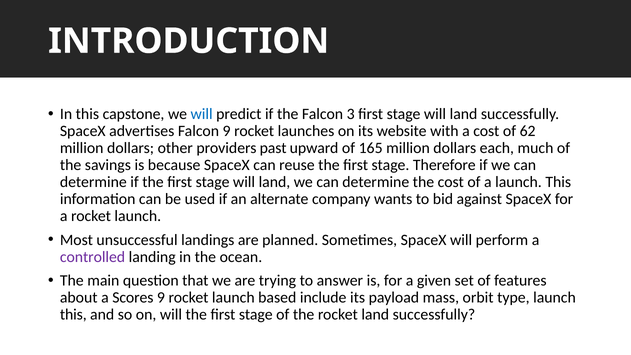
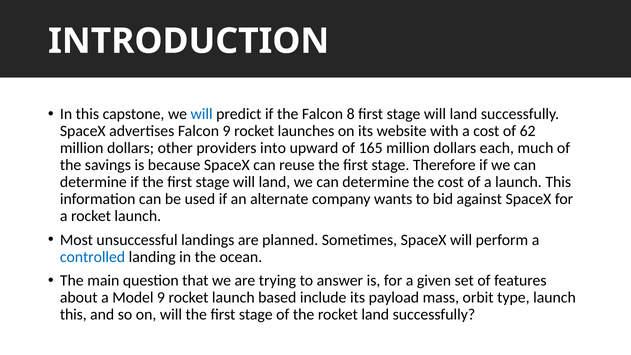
3: 3 -> 8
past: past -> into
controlled colour: purple -> blue
Scores: Scores -> Model
